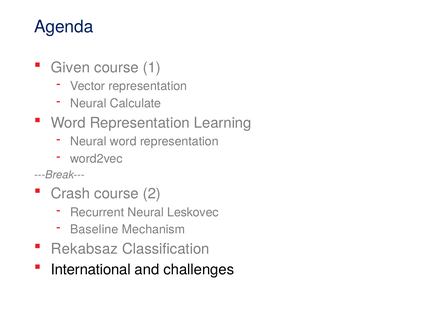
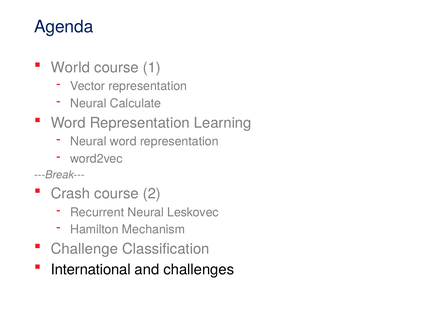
Given: Given -> World
Baseline: Baseline -> Hamilton
Rekabsaz: Rekabsaz -> Challenge
